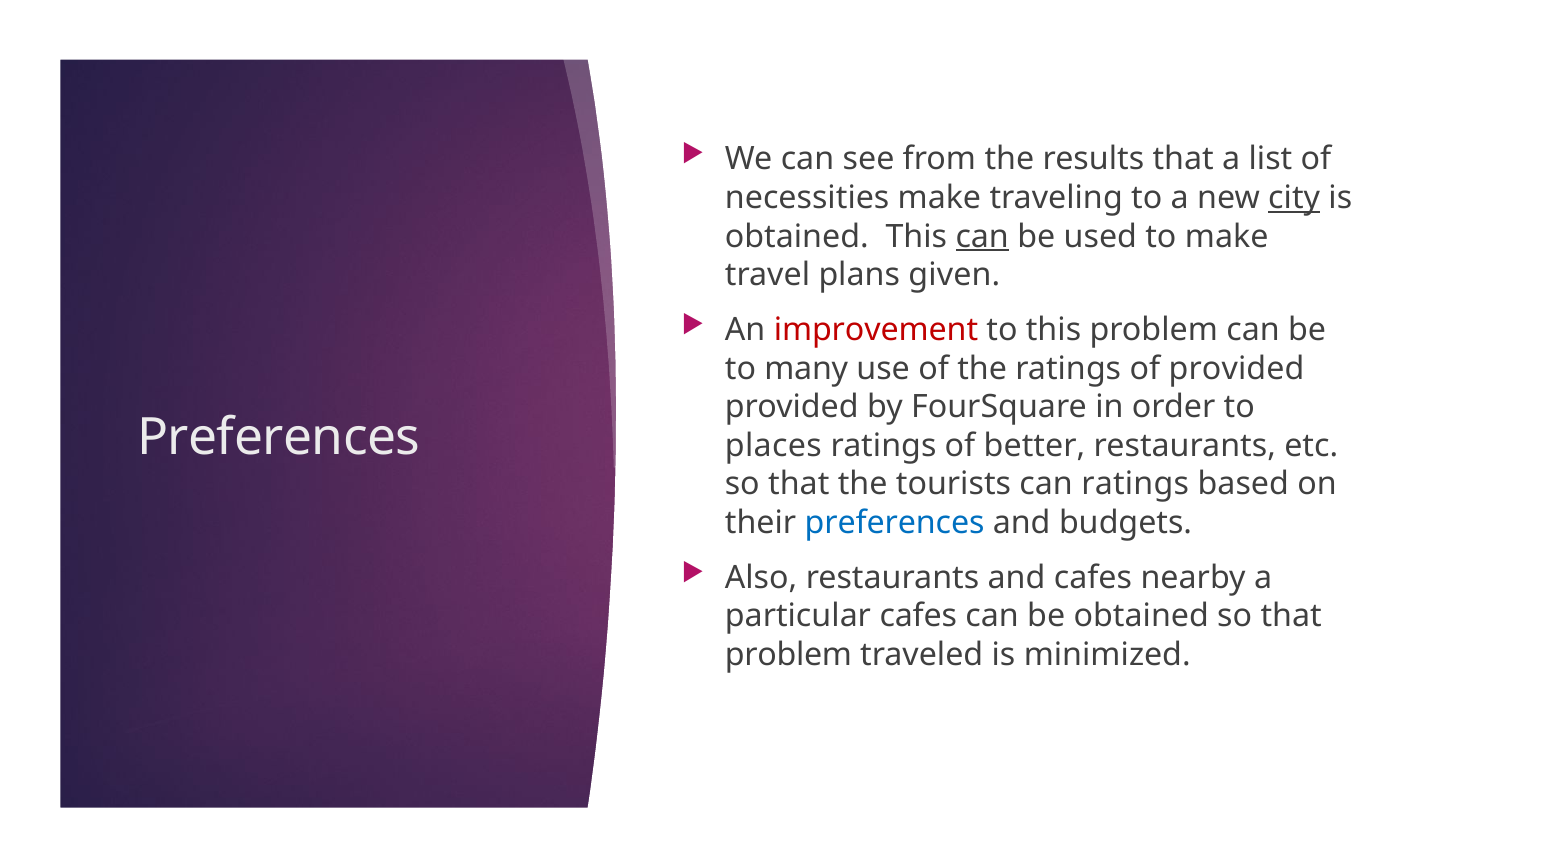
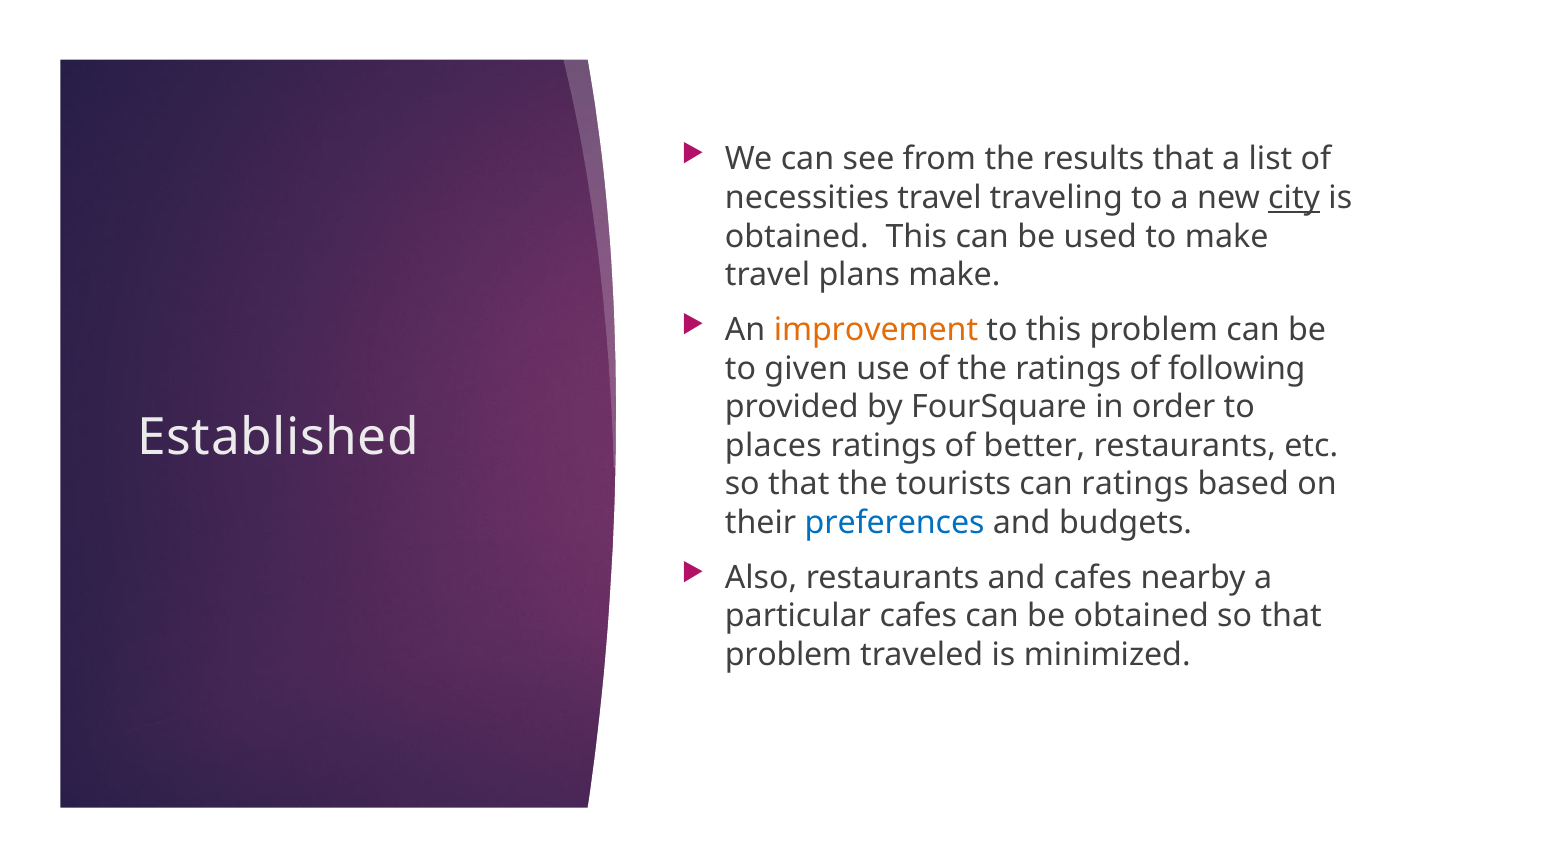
necessities make: make -> travel
can at (982, 237) underline: present -> none
plans given: given -> make
improvement colour: red -> orange
many: many -> given
of provided: provided -> following
Preferences at (279, 438): Preferences -> Established
